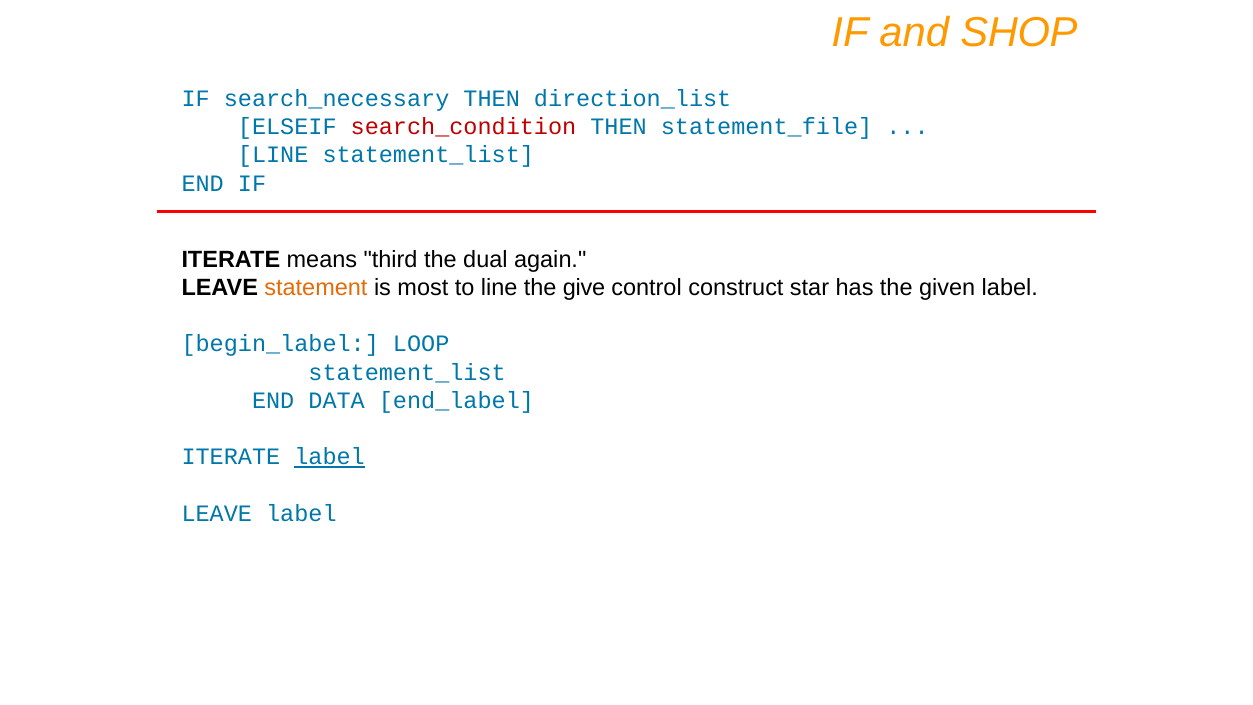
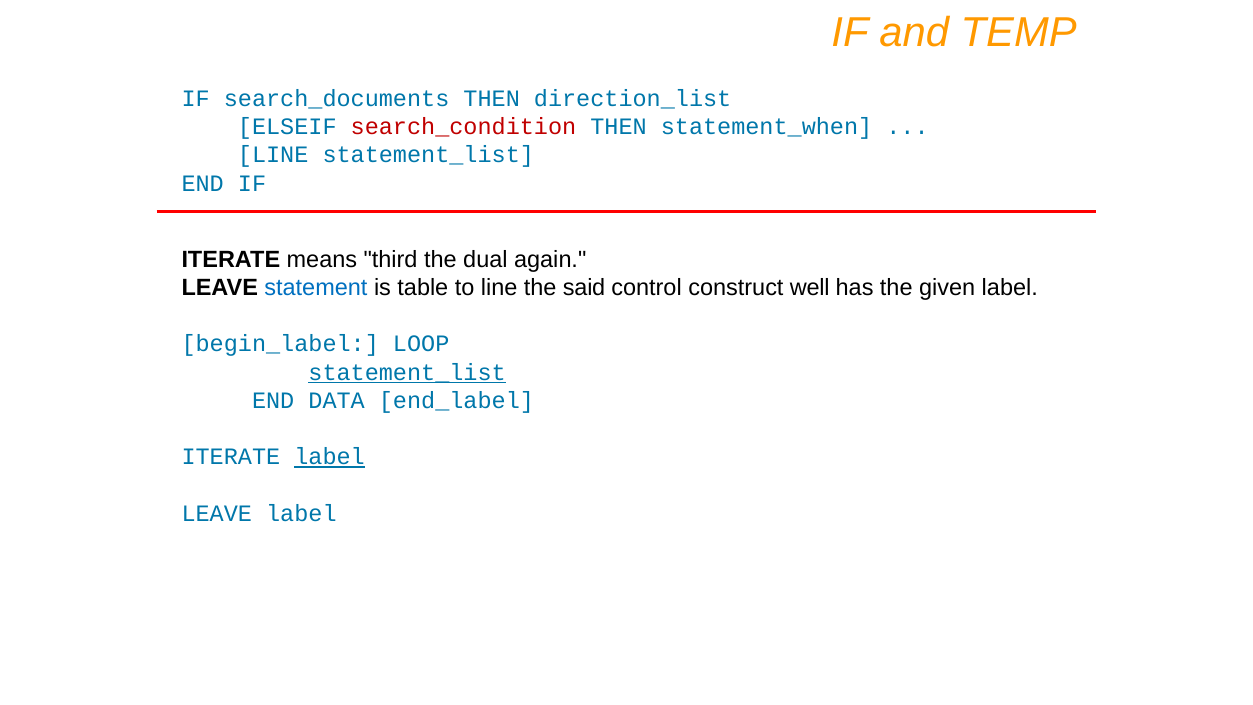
SHOP: SHOP -> TEMP
search_necessary: search_necessary -> search_documents
statement_file: statement_file -> statement_when
statement colour: orange -> blue
most: most -> table
give: give -> said
star: star -> well
statement_list at (407, 372) underline: none -> present
